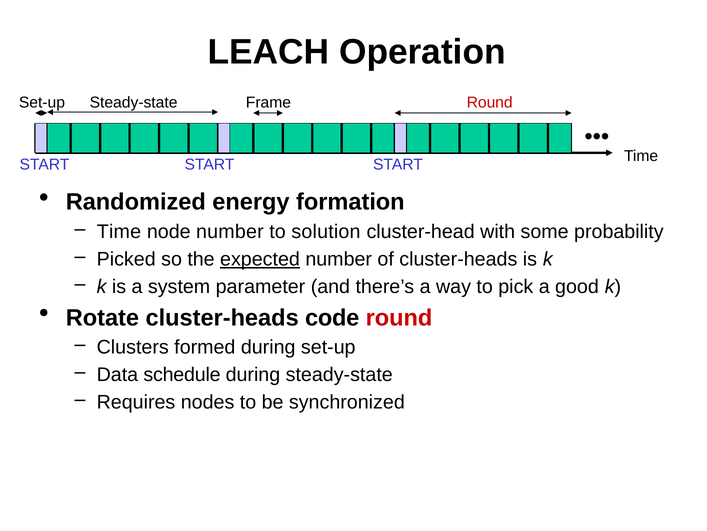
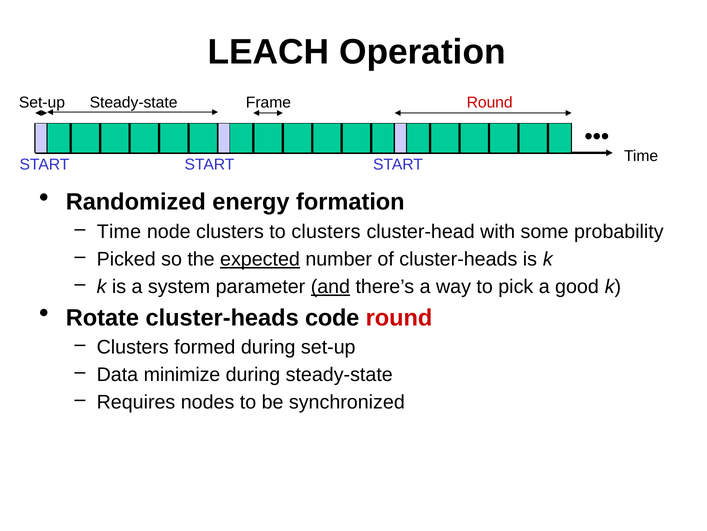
node number: number -> clusters
to solution: solution -> clusters
and underline: none -> present
schedule: schedule -> minimize
